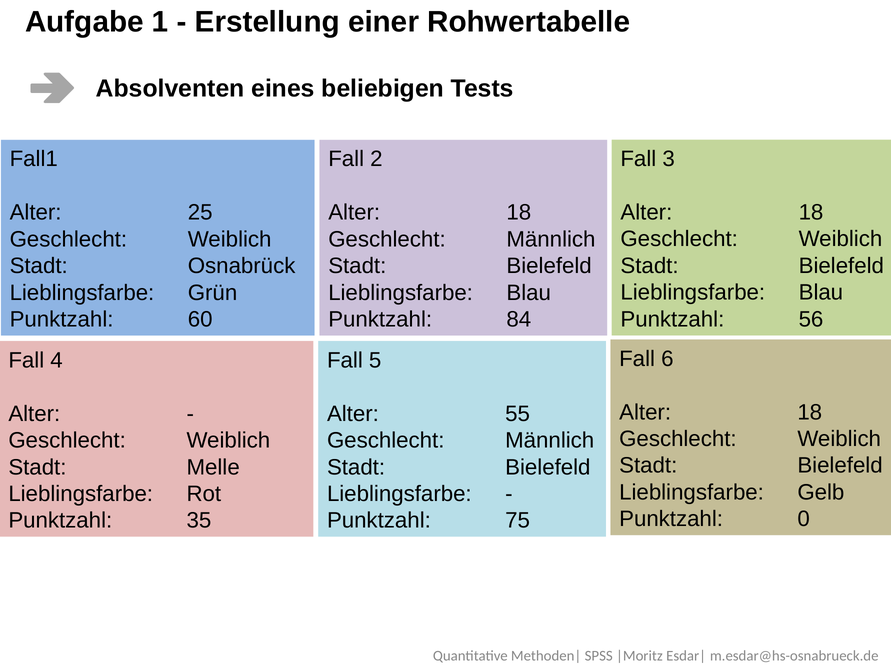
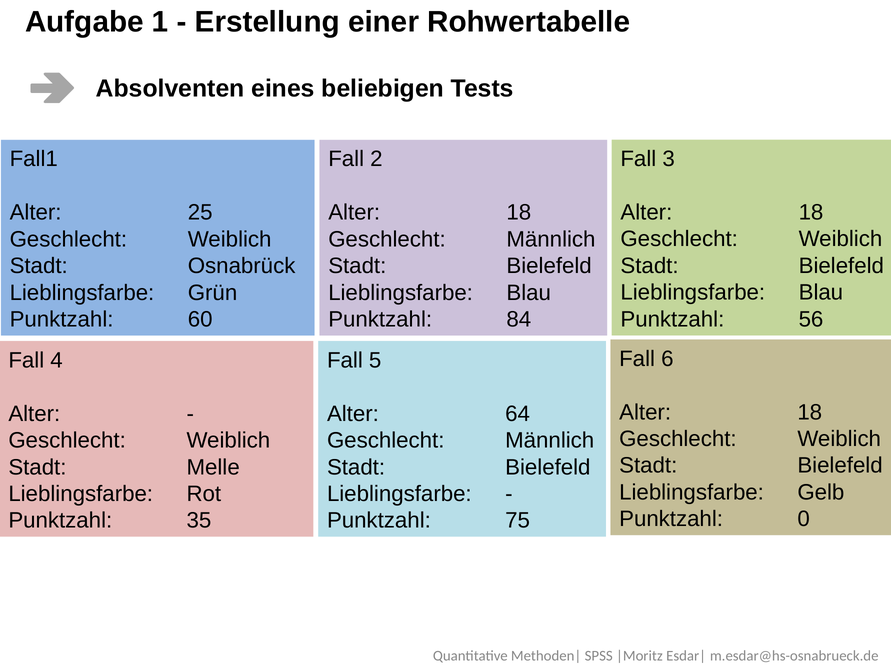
55: 55 -> 64
